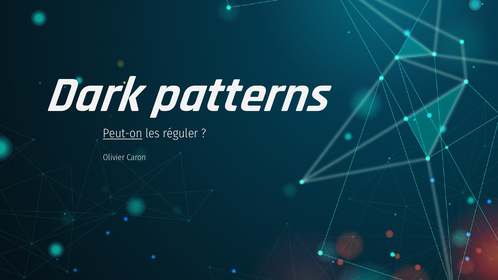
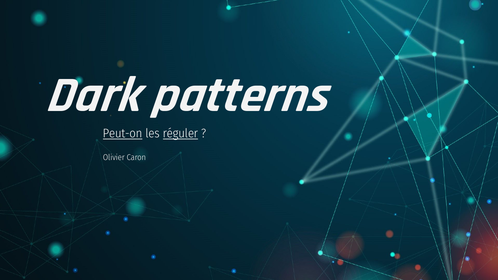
réguler underline: none -> present
